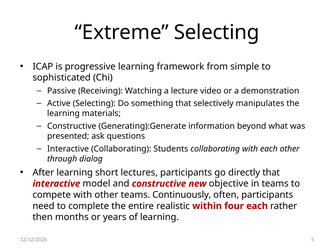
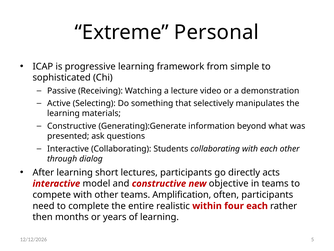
Extreme Selecting: Selecting -> Personal
directly that: that -> acts
Continuously: Continuously -> Amplification
